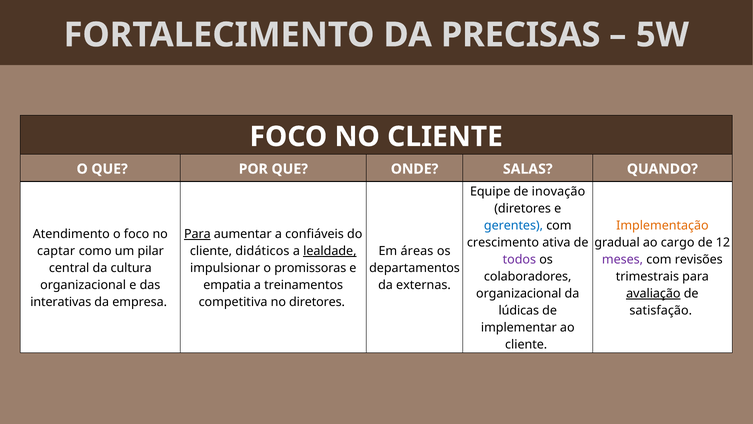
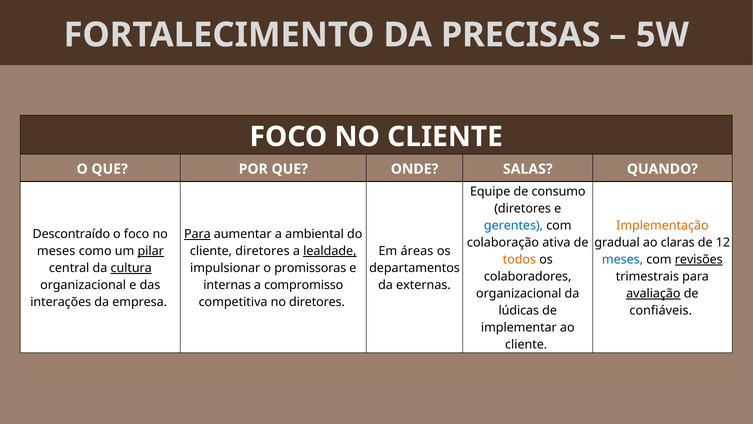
inovação: inovação -> consumo
Atendimento: Atendimento -> Descontraído
confiáveis: confiáveis -> ambiental
crescimento: crescimento -> colaboração
cargo: cargo -> claras
captar at (56, 251): captar -> meses
pilar underline: none -> present
cliente didáticos: didáticos -> diretores
todos colour: purple -> orange
meses at (623, 259) colour: purple -> blue
revisões underline: none -> present
cultura underline: none -> present
empatia: empatia -> internas
treinamentos: treinamentos -> compromisso
interativas: interativas -> interações
satisfação: satisfação -> confiáveis
